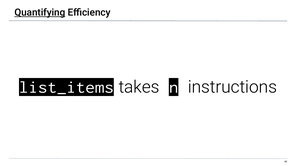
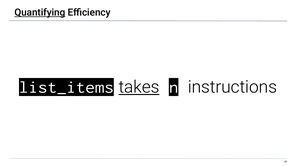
takes underline: none -> present
